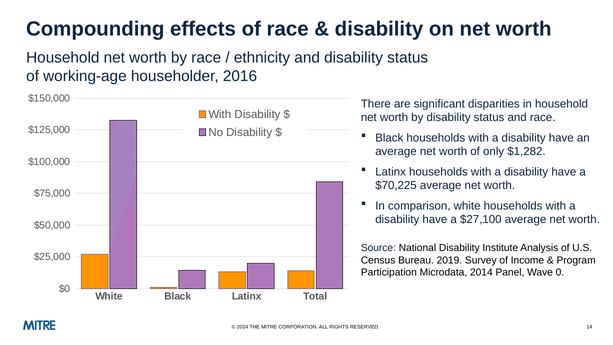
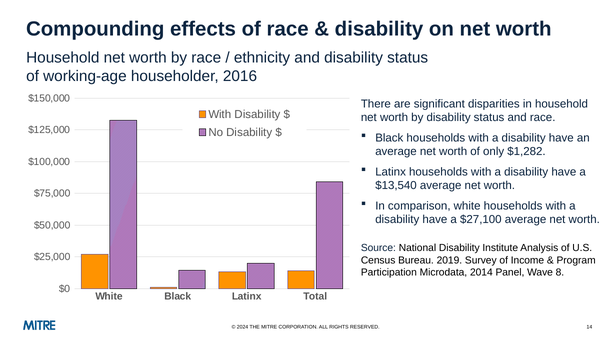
$70,225: $70,225 -> $13,540
0: 0 -> 8
